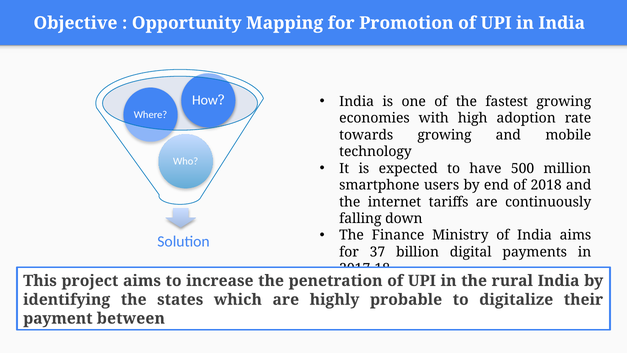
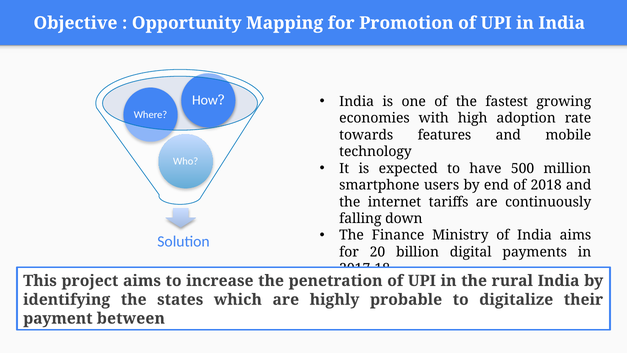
towards growing: growing -> features
37: 37 -> 20
